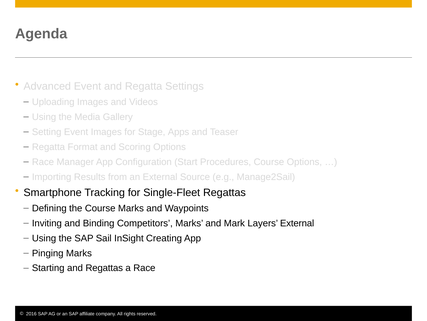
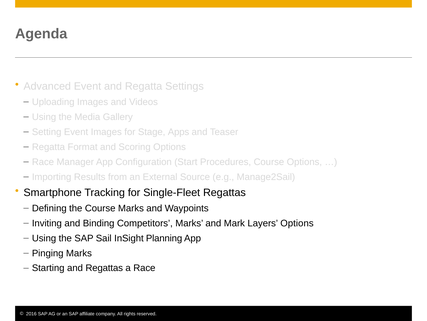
Layers External: External -> Options
Creating: Creating -> Planning
